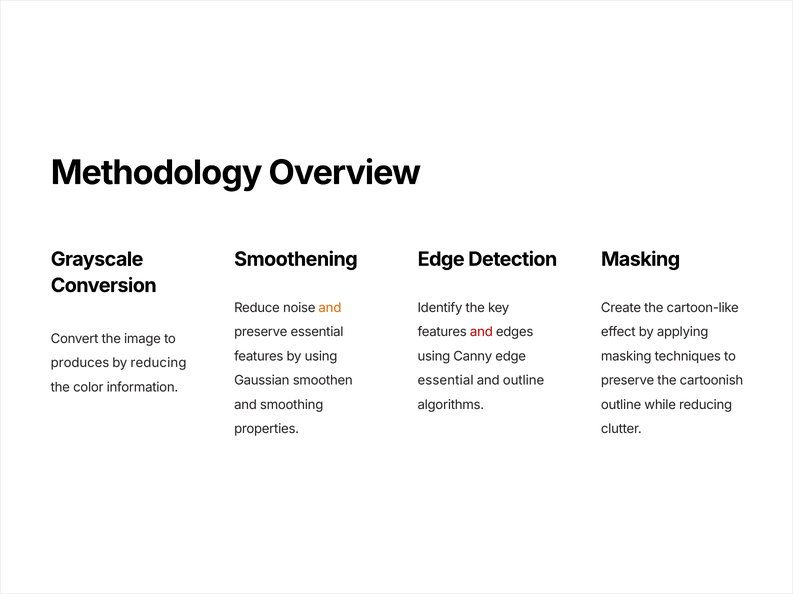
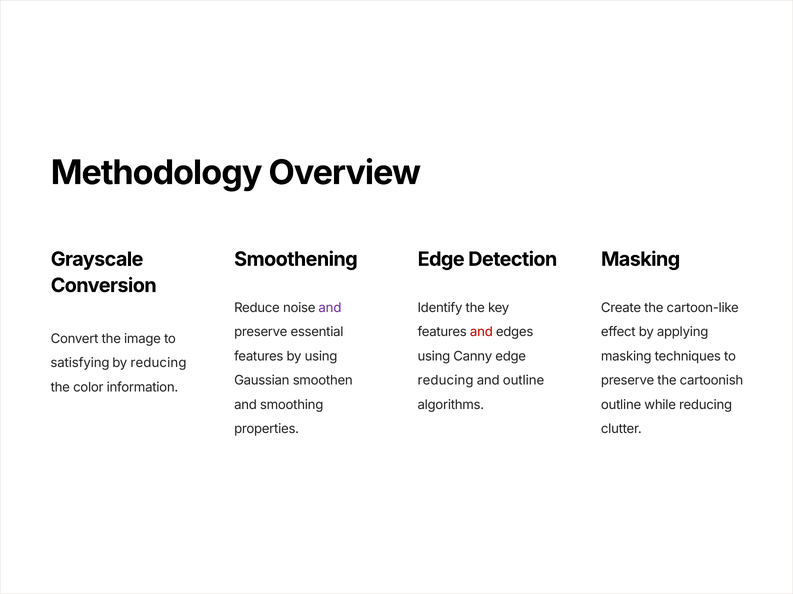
and at (330, 308) colour: orange -> purple
produces: produces -> satisfying
essential at (446, 381): essential -> reducing
